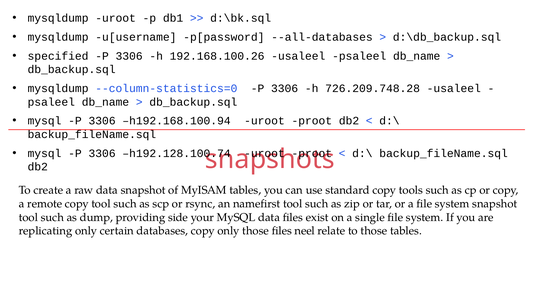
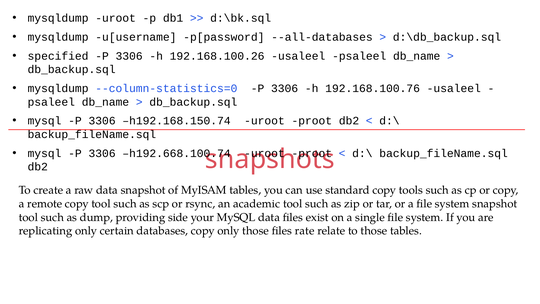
726.209.748.28: 726.209.748.28 -> 192.168.100.76
h192.168.100.94: h192.168.100.94 -> h192.168.150.74
h192.128.100.74: h192.128.100.74 -> h192.668.100.74
namefirst: namefirst -> academic
neel: neel -> rate
